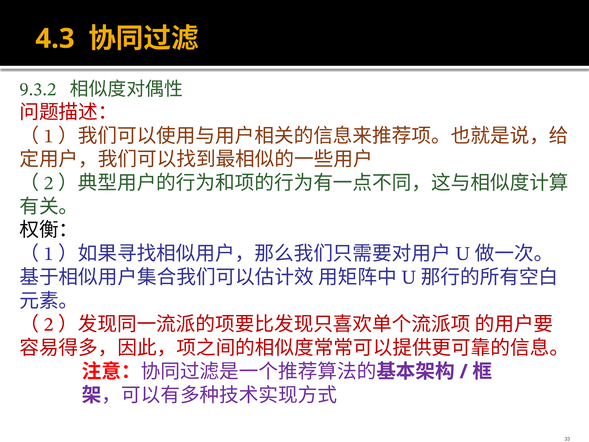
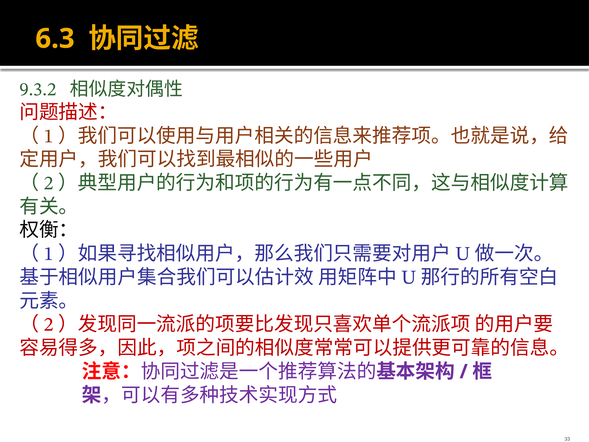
4.3: 4.3 -> 6.3
